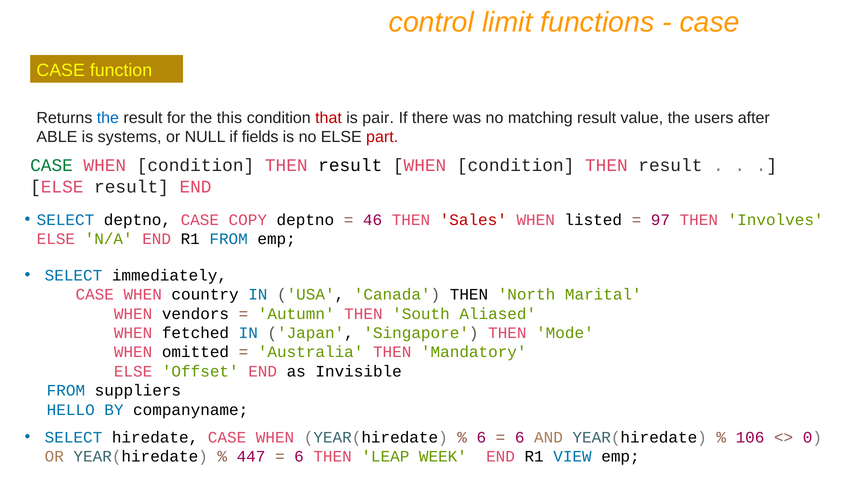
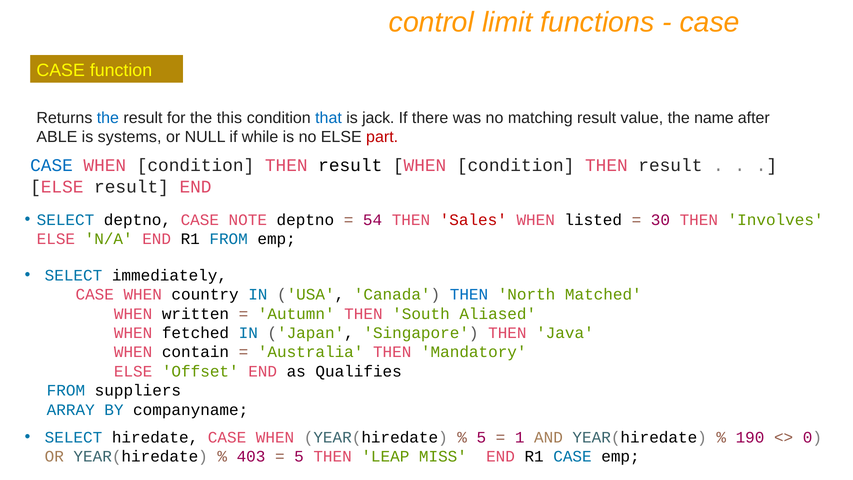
that colour: red -> blue
pair: pair -> jack
users: users -> name
fields: fields -> while
CASE at (52, 165) colour: green -> blue
COPY: COPY -> NOTE
46: 46 -> 54
97: 97 -> 30
THEN at (469, 294) colour: black -> blue
Marital: Marital -> Matched
vendors: vendors -> written
Mode: Mode -> Java
omitted: omitted -> contain
Invisible: Invisible -> Qualifies
HELLO: HELLO -> ARRAY
6 at (481, 437): 6 -> 5
6 at (520, 437): 6 -> 1
106: 106 -> 190
447: 447 -> 403
6 at (299, 457): 6 -> 5
WEEK: WEEK -> MISS
R1 VIEW: VIEW -> CASE
